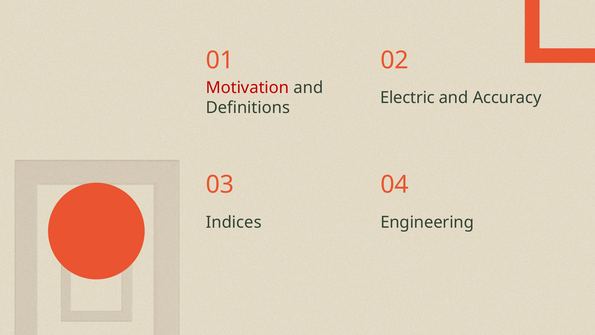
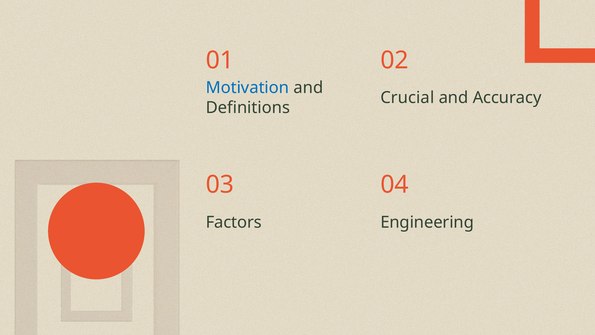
Motivation colour: red -> blue
Electric: Electric -> Crucial
Indices: Indices -> Factors
